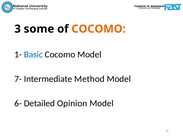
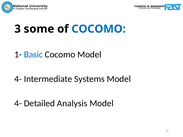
COCOMO at (99, 29) colour: orange -> blue
7- at (18, 79): 7- -> 4-
Method: Method -> Systems
6- at (18, 104): 6- -> 4-
Opinion: Opinion -> Analysis
